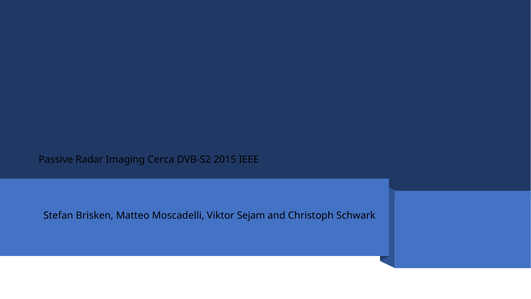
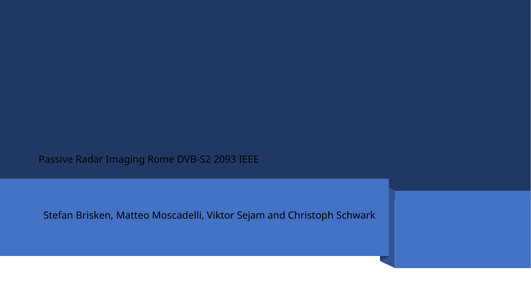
Cerca: Cerca -> Rome
2015: 2015 -> 2093
